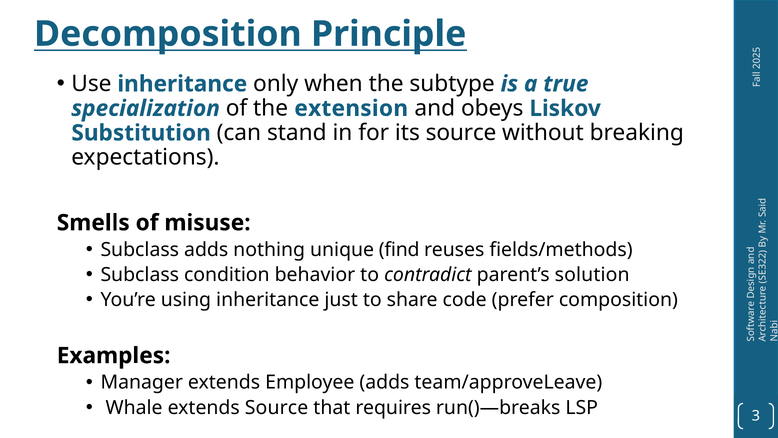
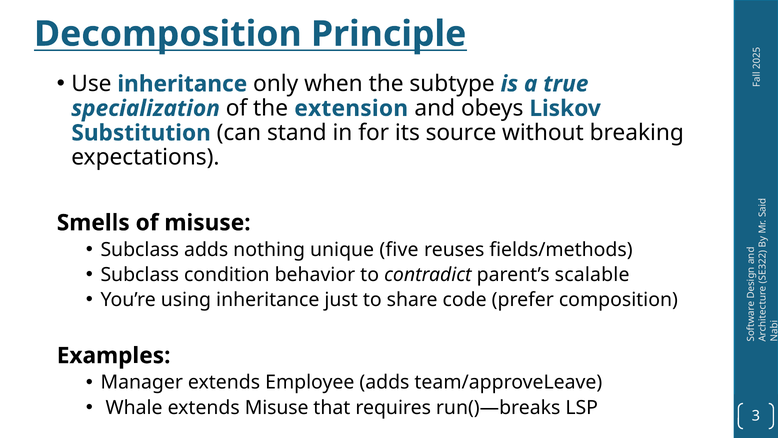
find: find -> five
solution: solution -> scalable
extends Source: Source -> Misuse
